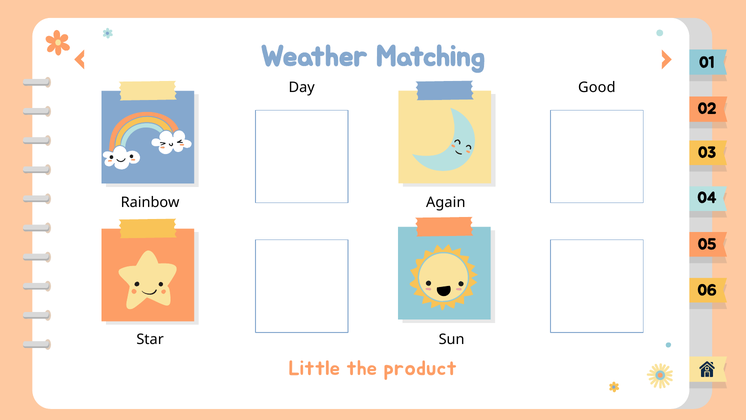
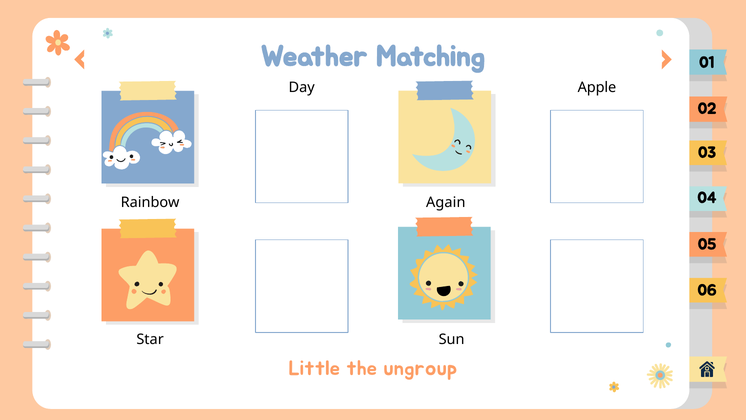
Good: Good -> Apple
product: product -> ungroup
